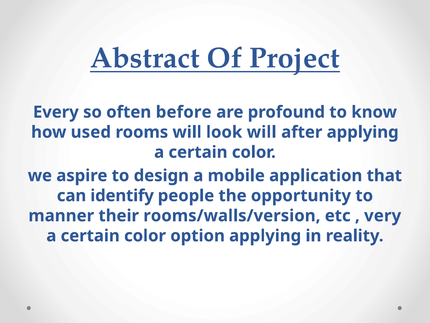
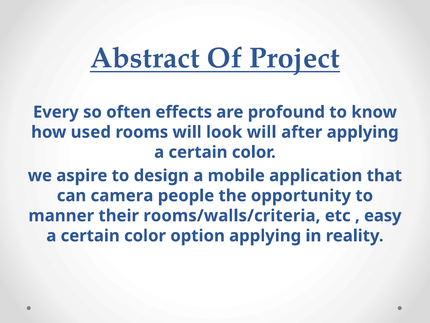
before: before -> effects
identify: identify -> camera
rooms/walls/version: rooms/walls/version -> rooms/walls/criteria
very: very -> easy
